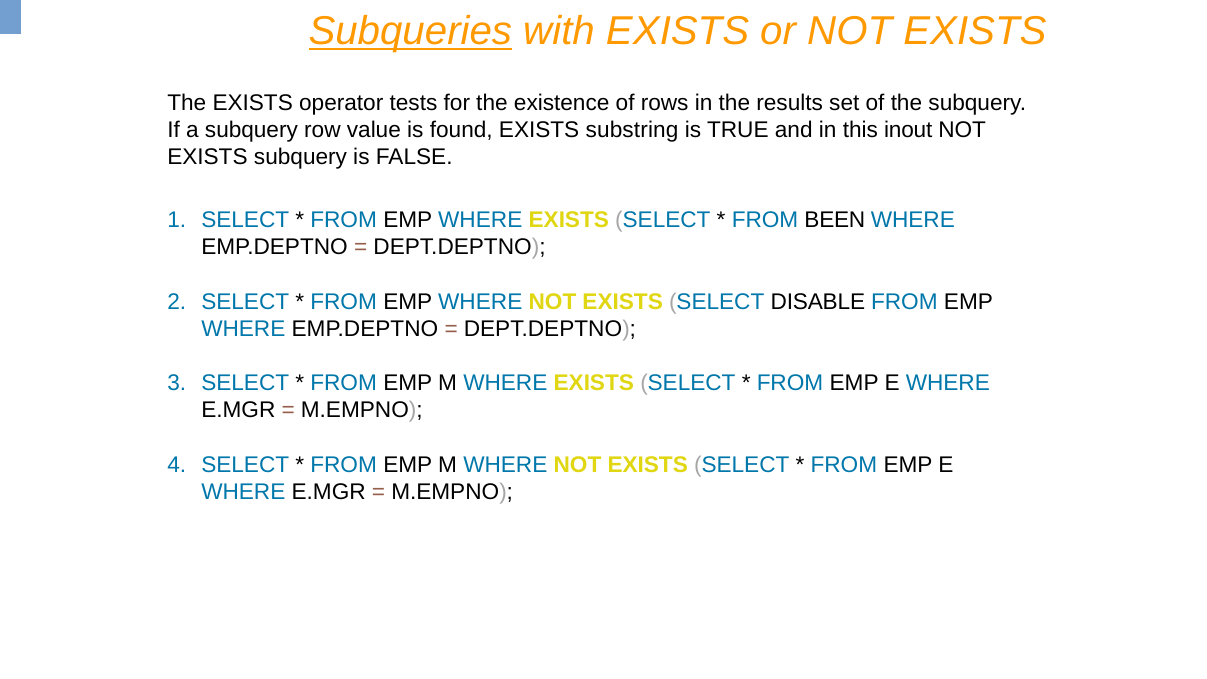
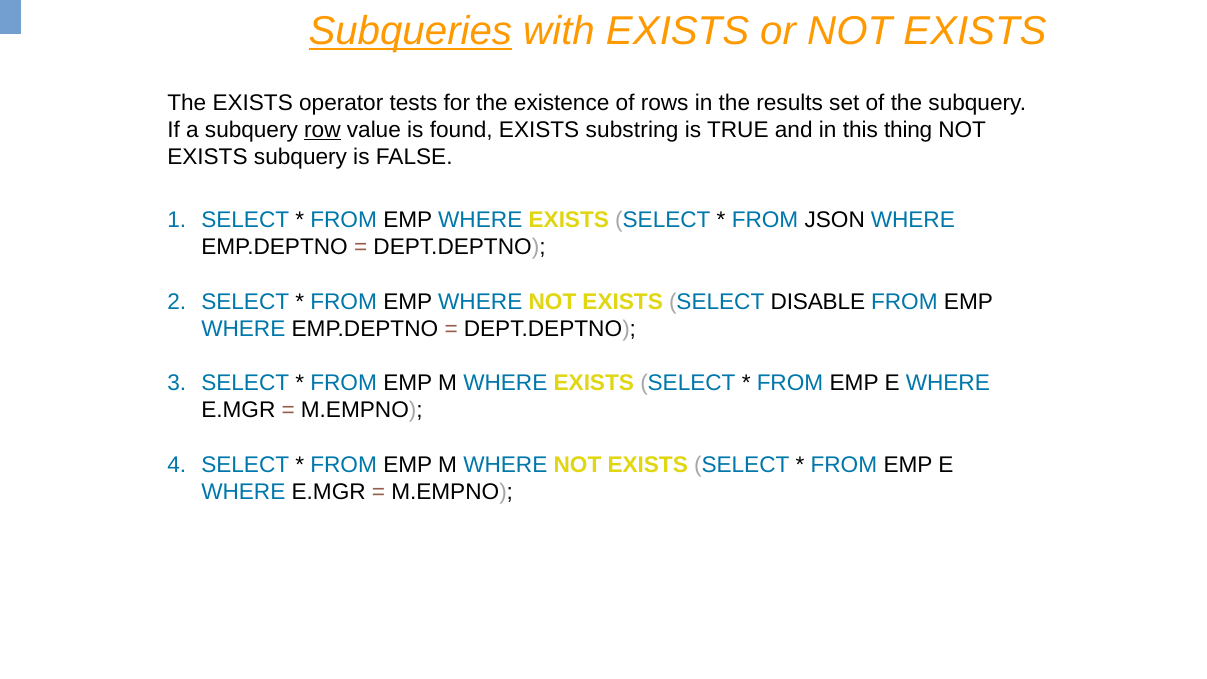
row underline: none -> present
inout: inout -> thing
BEEN: BEEN -> JSON
